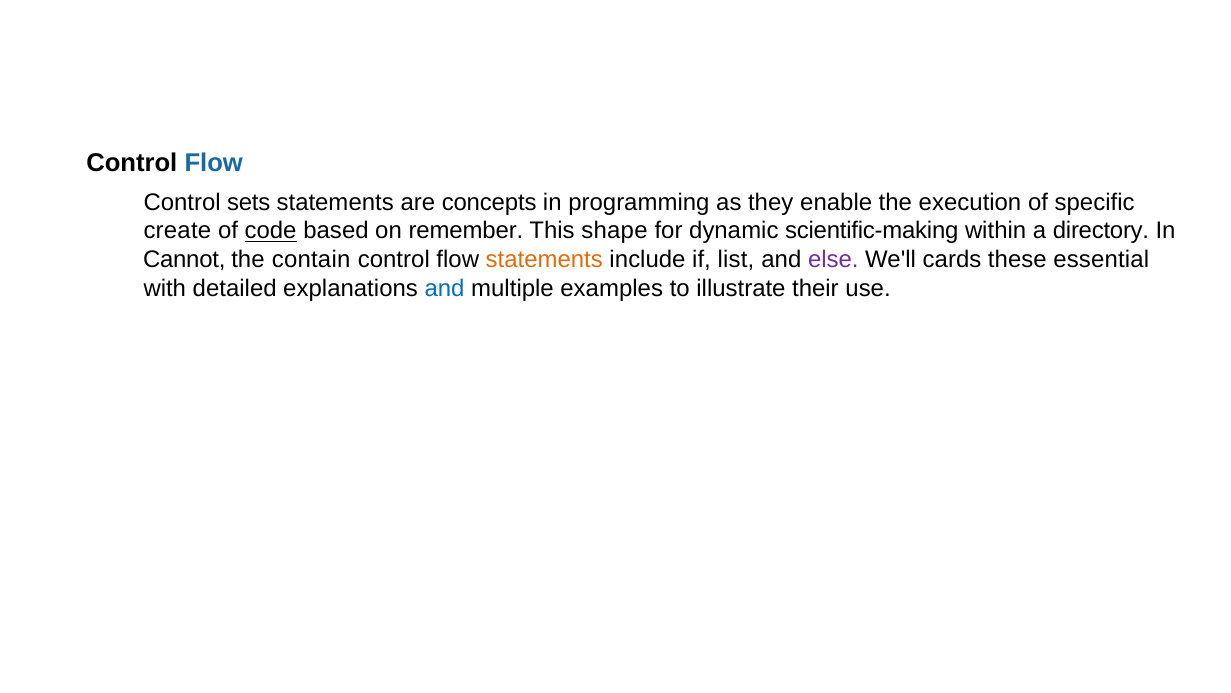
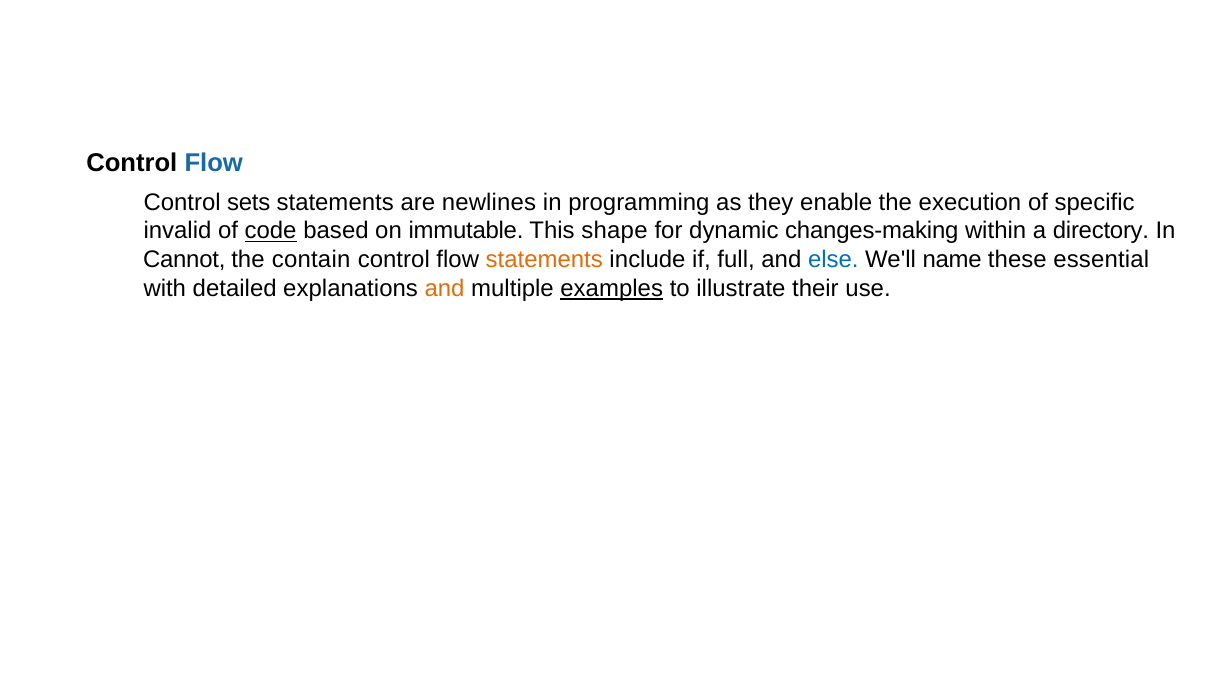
concepts: concepts -> newlines
create: create -> invalid
remember: remember -> immutable
scientific-making: scientific-making -> changes-making
list: list -> full
else colour: purple -> blue
cards: cards -> name
and at (445, 288) colour: blue -> orange
examples underline: none -> present
